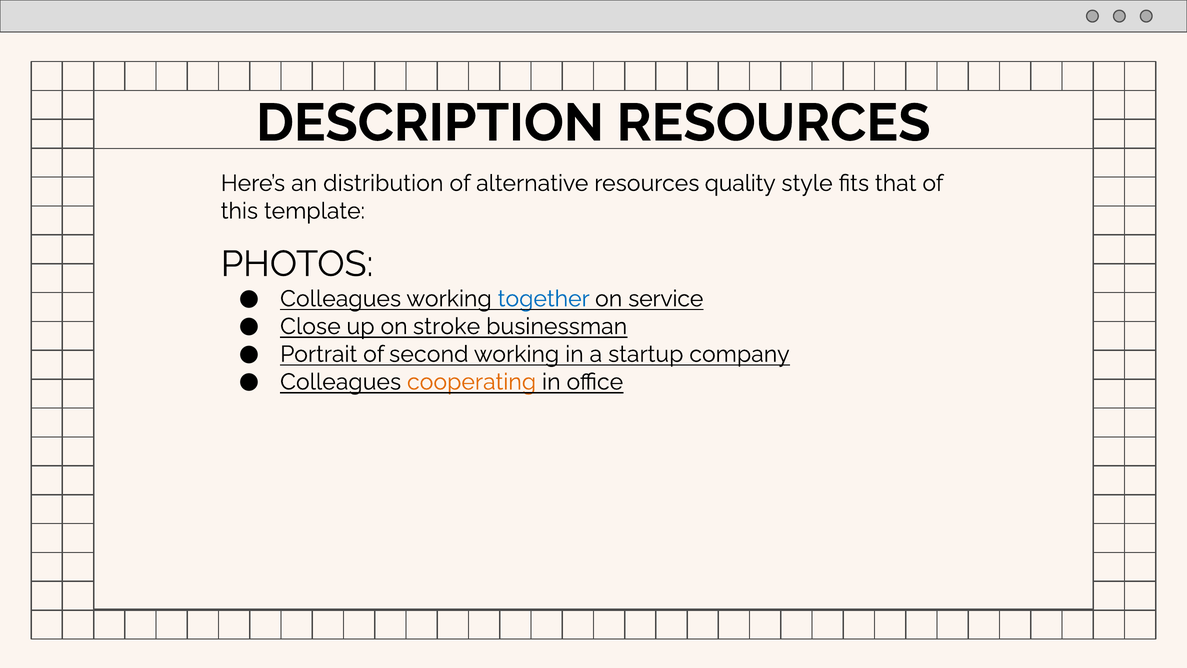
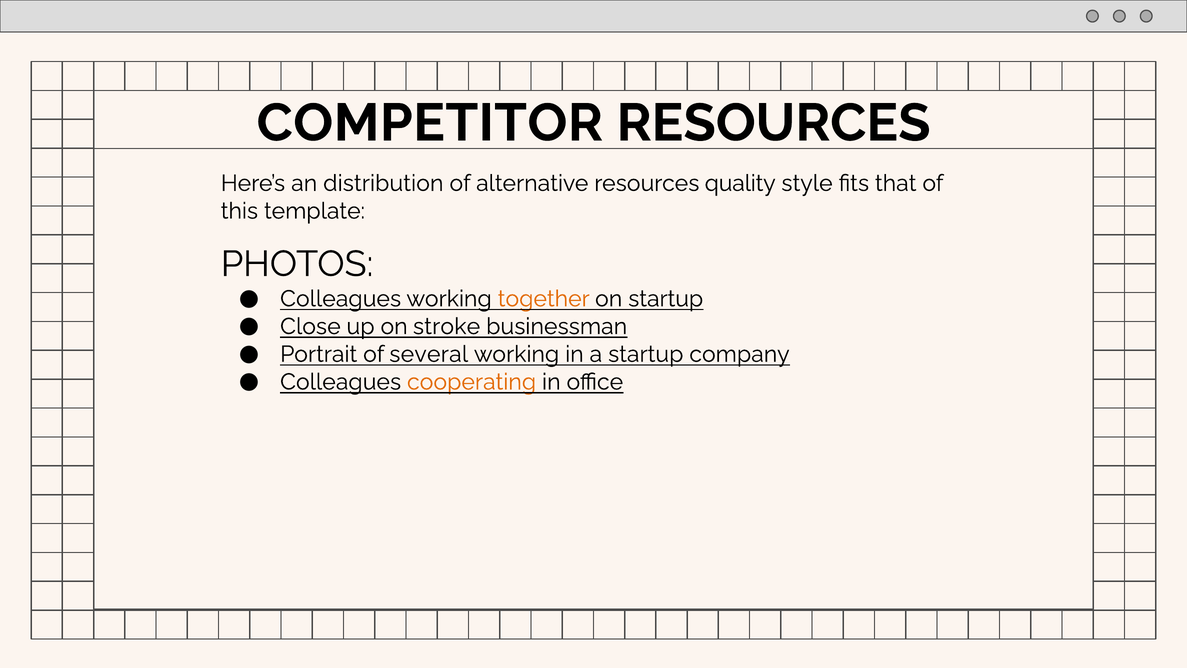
DESCRIPTION: DESCRIPTION -> COMPETITOR
together colour: blue -> orange
on service: service -> startup
second: second -> several
